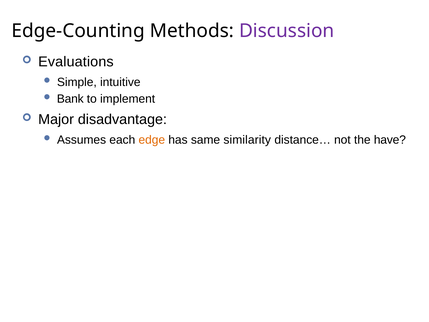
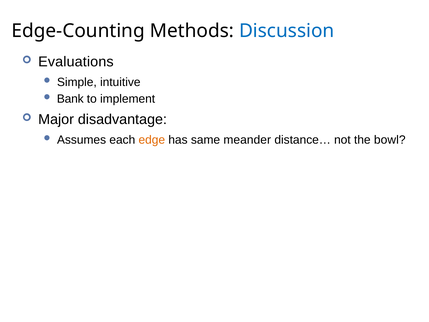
Discussion colour: purple -> blue
similarity: similarity -> meander
have: have -> bowl
